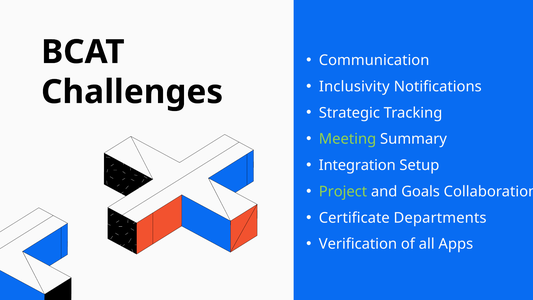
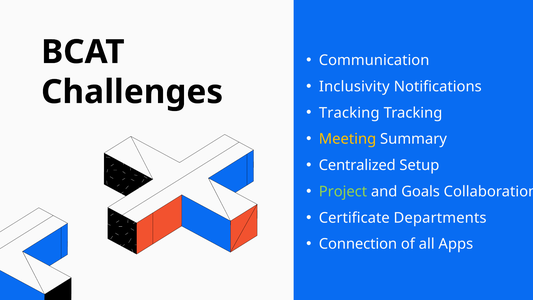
Strategic at (349, 113): Strategic -> Tracking
Meeting colour: light green -> yellow
Integration: Integration -> Centralized
Verification: Verification -> Connection
